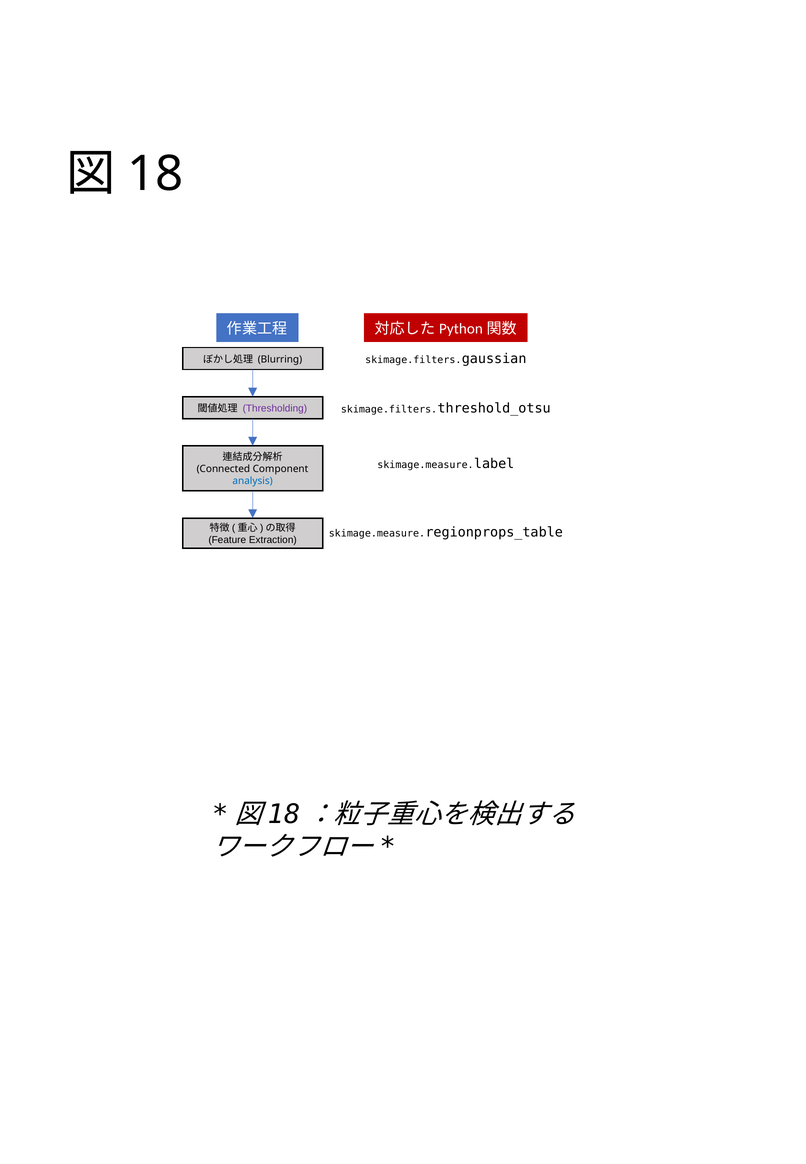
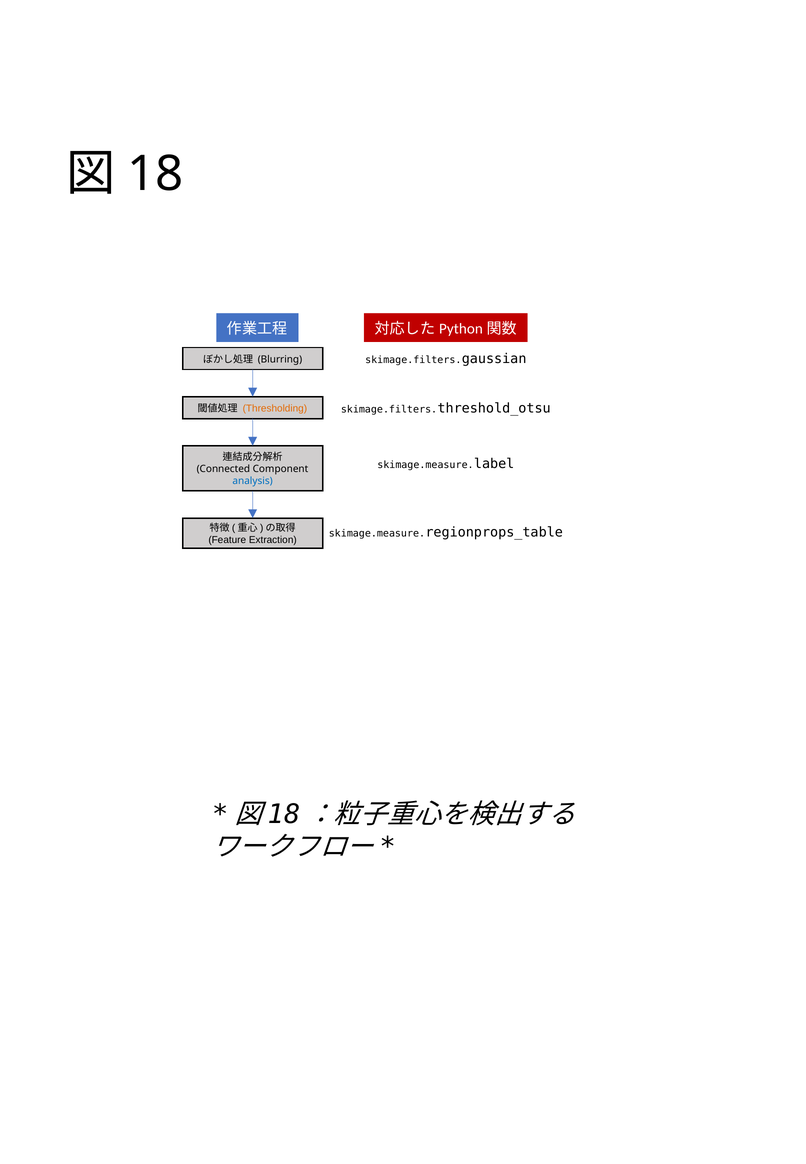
Thresholding colour: purple -> orange
